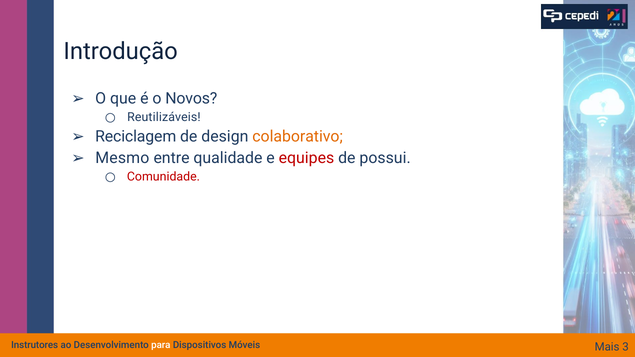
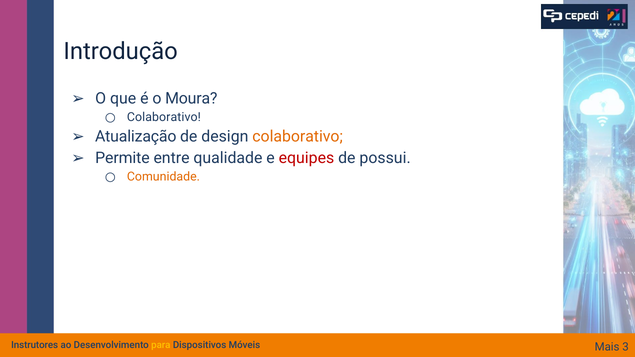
Novos: Novos -> Moura
Reutilizáveis at (164, 117): Reutilizáveis -> Colaborativo
Reciclagem: Reciclagem -> Atualização
Mesmo: Mesmo -> Permite
Comunidade colour: red -> orange
para colour: white -> yellow
